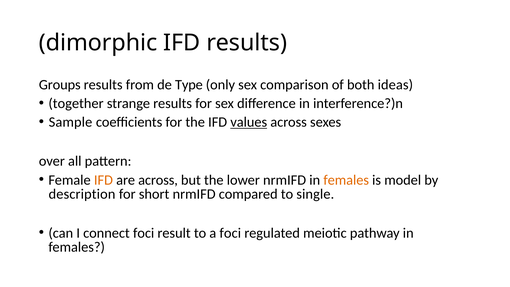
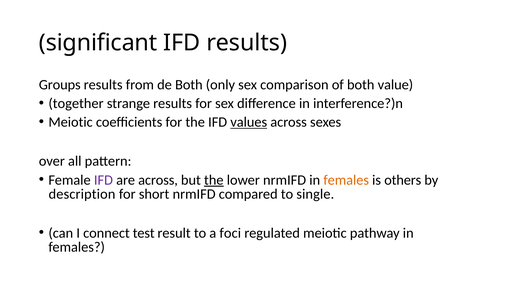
dimorphic: dimorphic -> significant
de Type: Type -> Both
ideas: ideas -> value
Sample at (71, 122): Sample -> Meiotic
IFD at (103, 180) colour: orange -> purple
the at (214, 180) underline: none -> present
model: model -> others
connect foci: foci -> test
